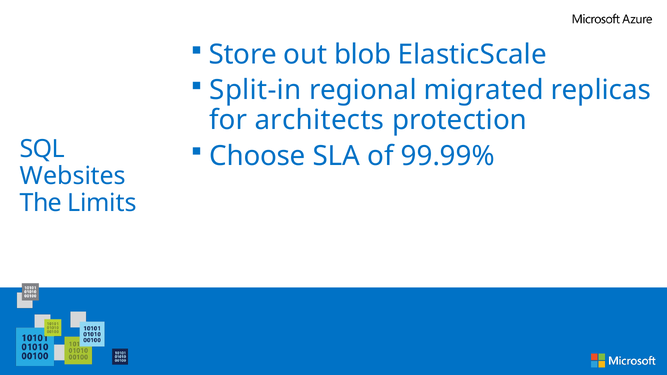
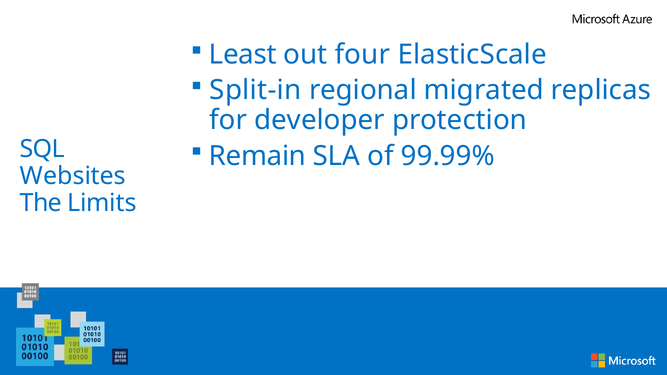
Store: Store -> Least
blob: blob -> four
architects: architects -> developer
Choose: Choose -> Remain
